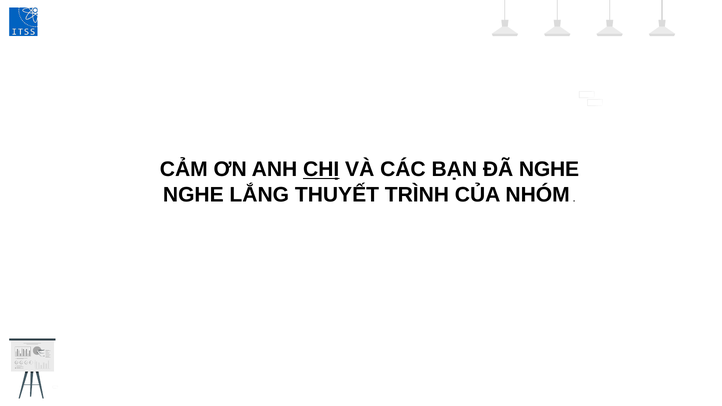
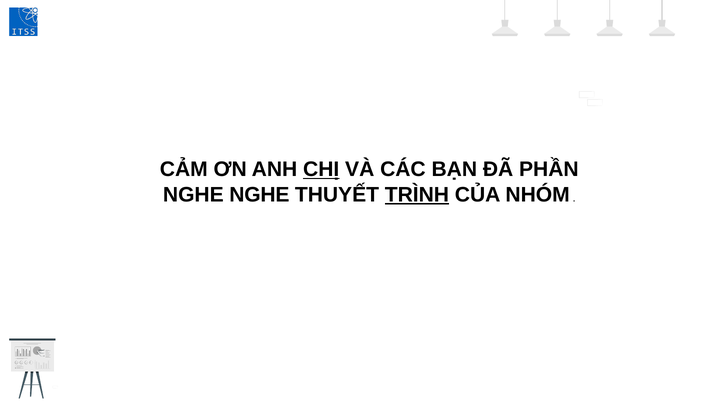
ĐÃ NGHE: NGHE -> PHẦN
NGHE LẮNG: LẮNG -> NGHE
TRÌNH underline: none -> present
